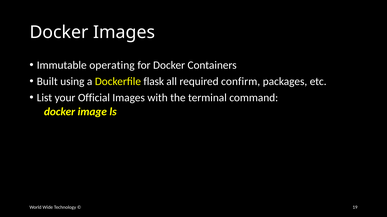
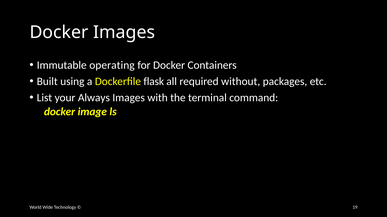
confirm: confirm -> without
Official: Official -> Always
